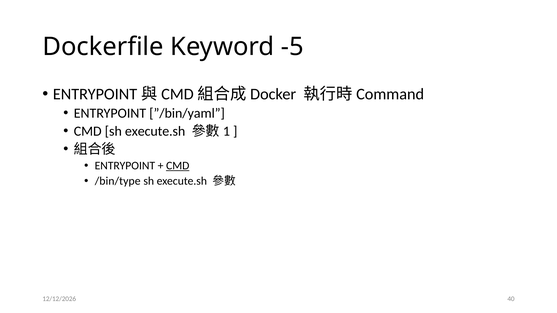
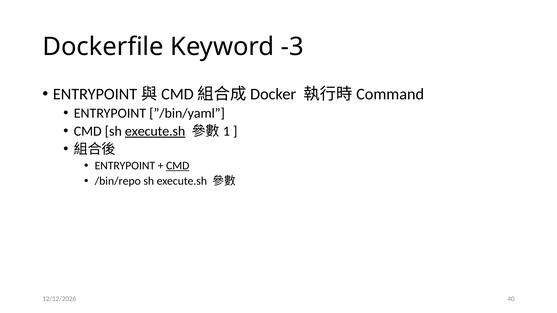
-5: -5 -> -3
execute.sh at (155, 131) underline: none -> present
/bin/type: /bin/type -> /bin/repo
